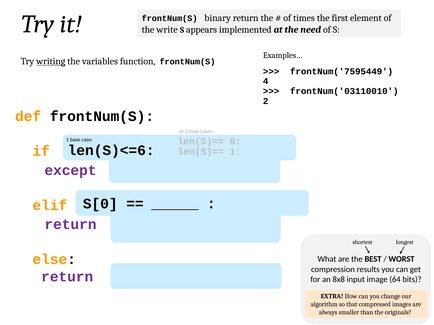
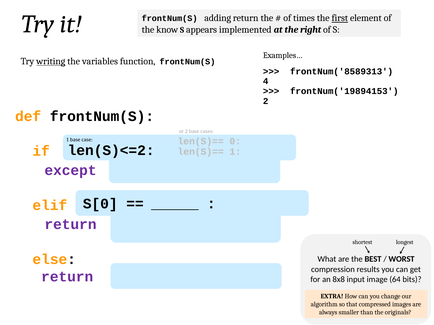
binary: binary -> adding
first underline: none -> present
write: write -> know
need: need -> right
frontNum('7595449: frontNum('7595449 -> frontNum('8589313
frontNum('03110010: frontNum('03110010 -> frontNum('19894153
len(S)<=6: len(S)<=6 -> len(S)<=2
